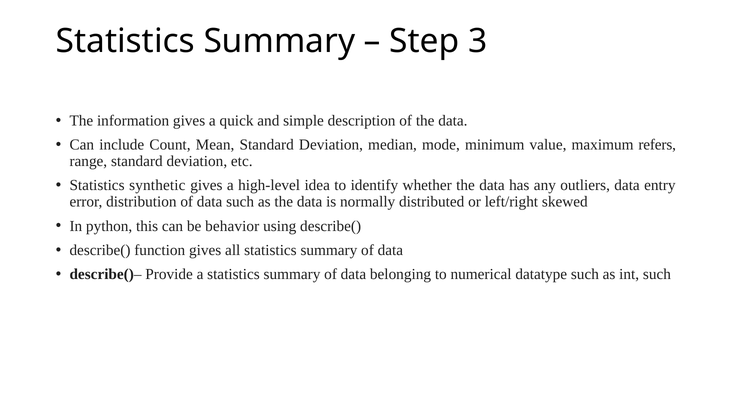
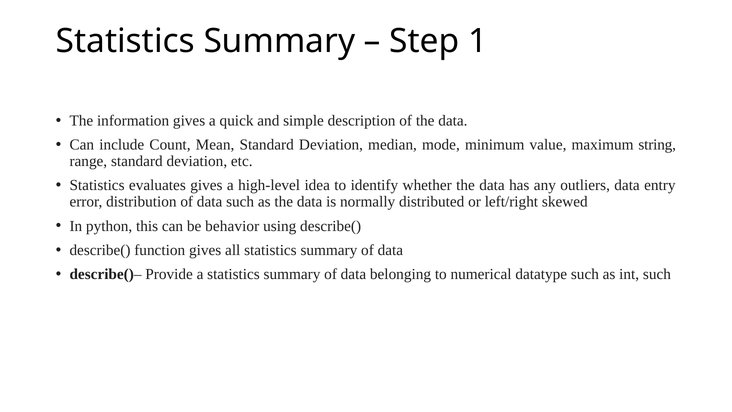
3: 3 -> 1
refers: refers -> string
synthetic: synthetic -> evaluates
